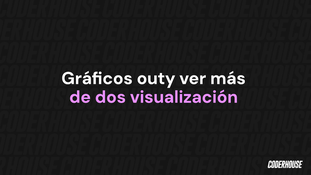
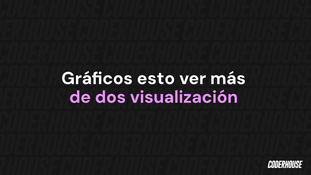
outy: outy -> esto
